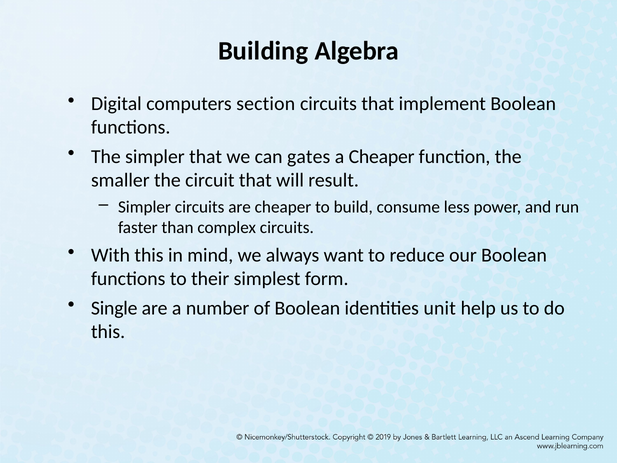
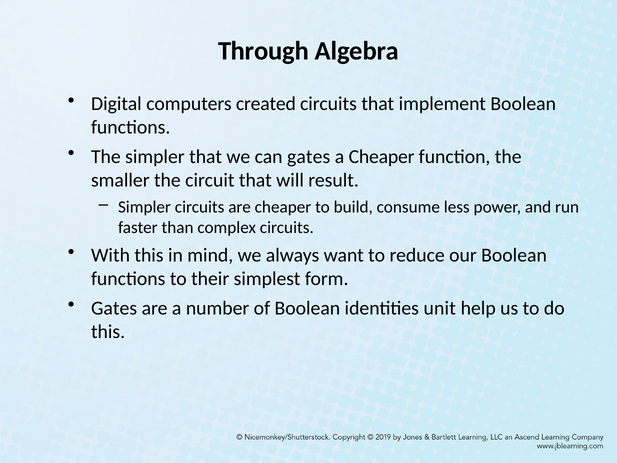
Building: Building -> Through
section: section -> created
Single at (114, 308): Single -> Gates
